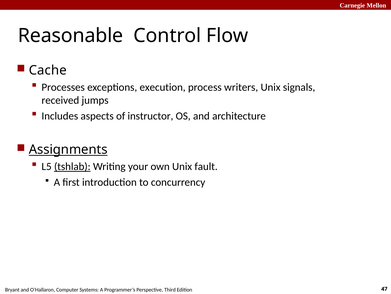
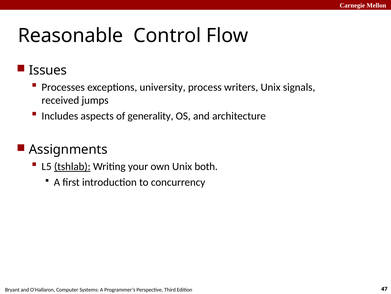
Cache: Cache -> Issues
execution: execution -> university
instructor: instructor -> generality
Assignments underline: present -> none
fault: fault -> both
